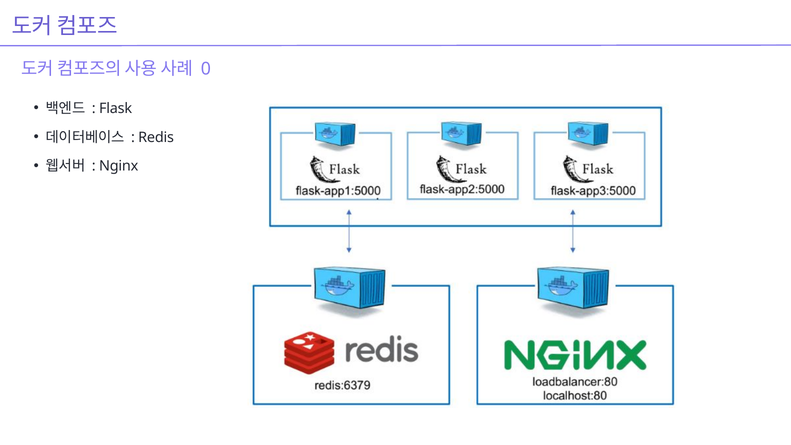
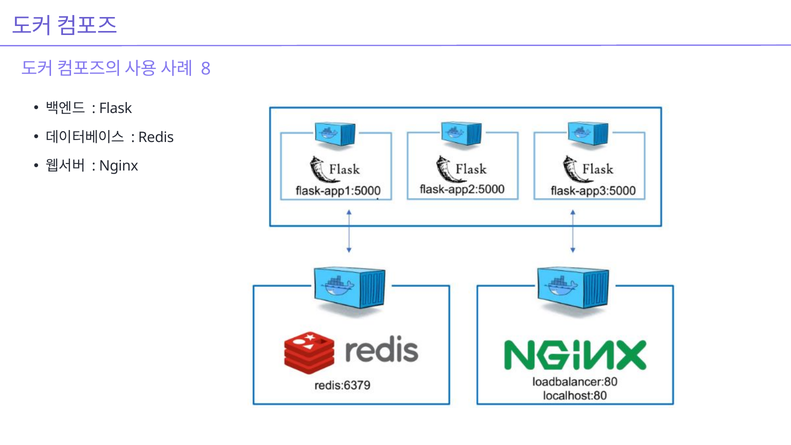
0: 0 -> 8
